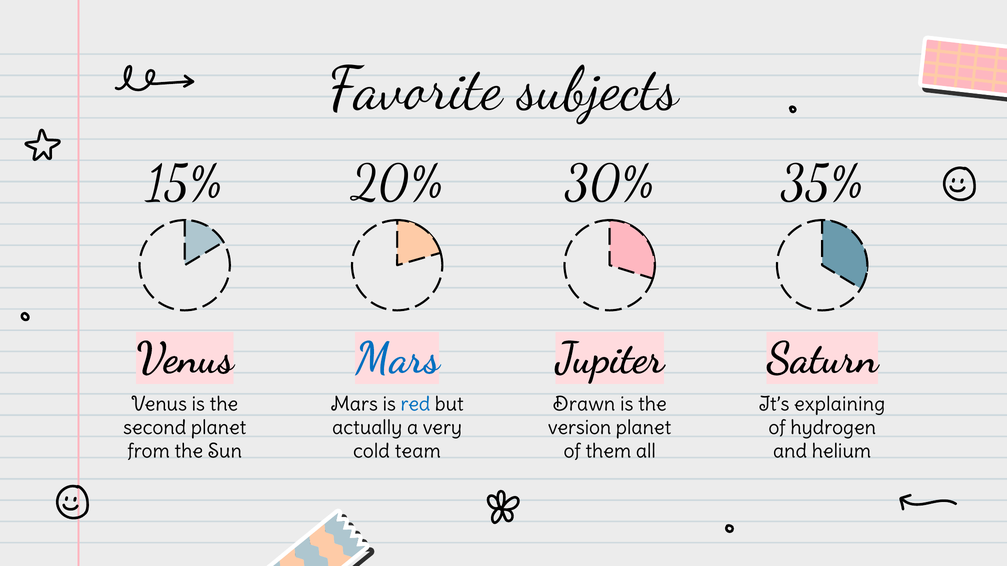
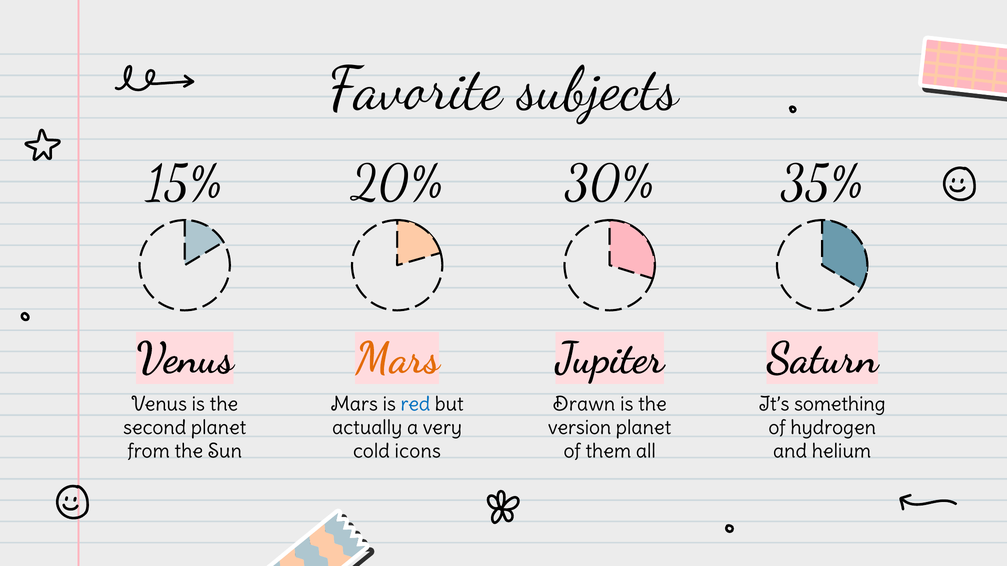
Mars at (397, 358) colour: blue -> orange
explaining: explaining -> something
team: team -> icons
